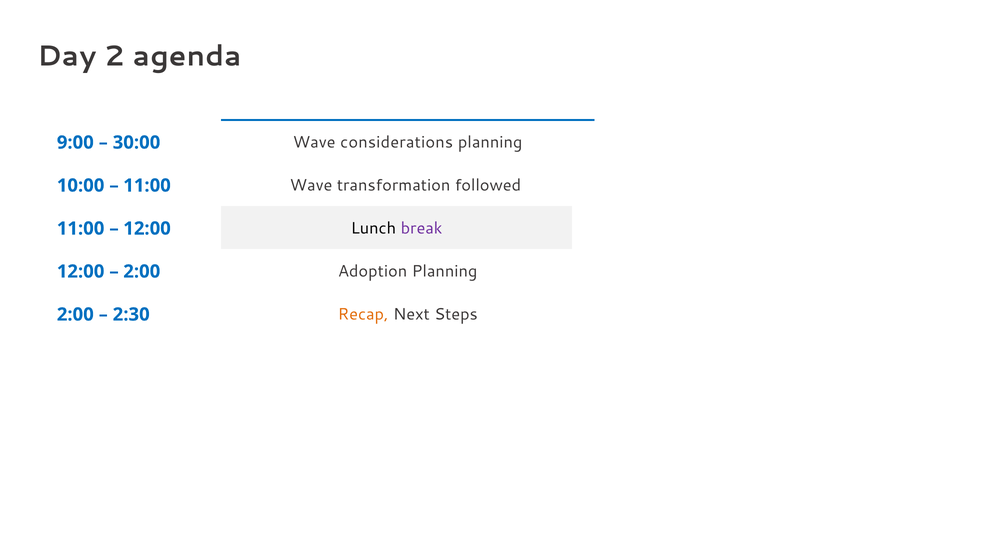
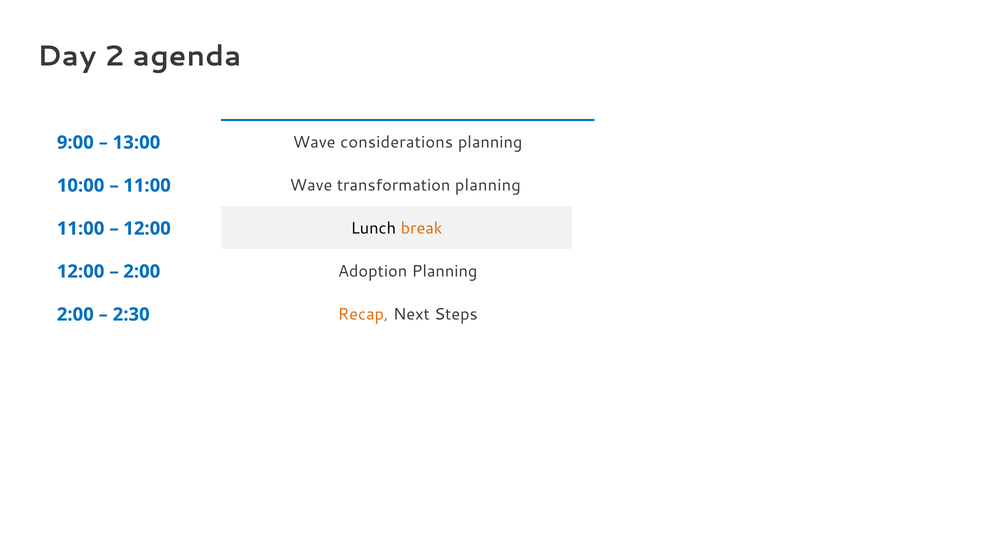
30:00: 30:00 -> 13:00
transformation followed: followed -> planning
break colour: purple -> orange
